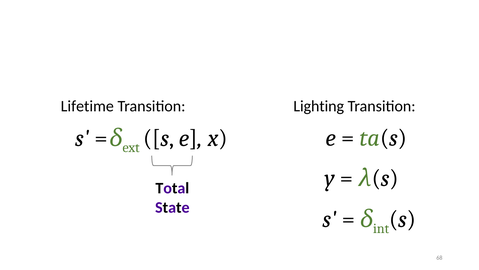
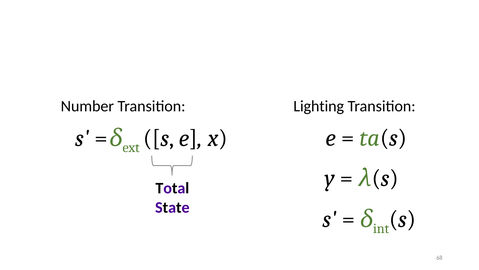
Lifetime: Lifetime -> Number
